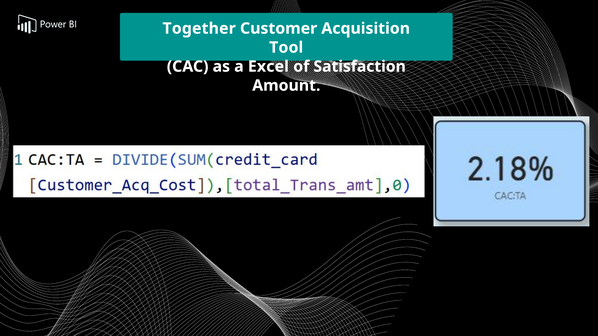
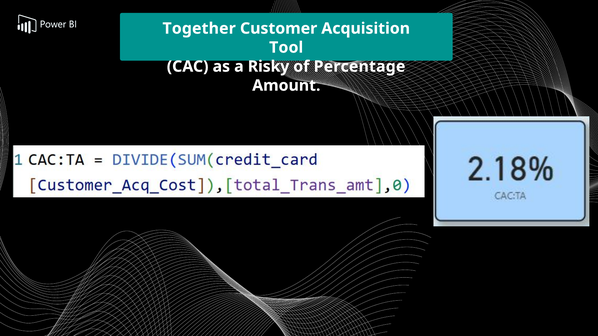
Excel: Excel -> Risky
Satisfaction: Satisfaction -> Percentage
